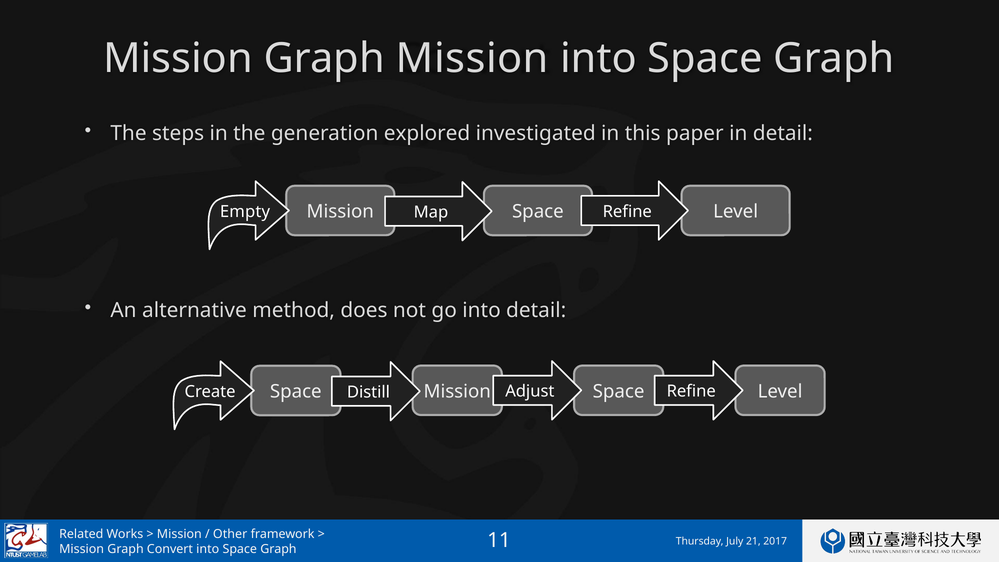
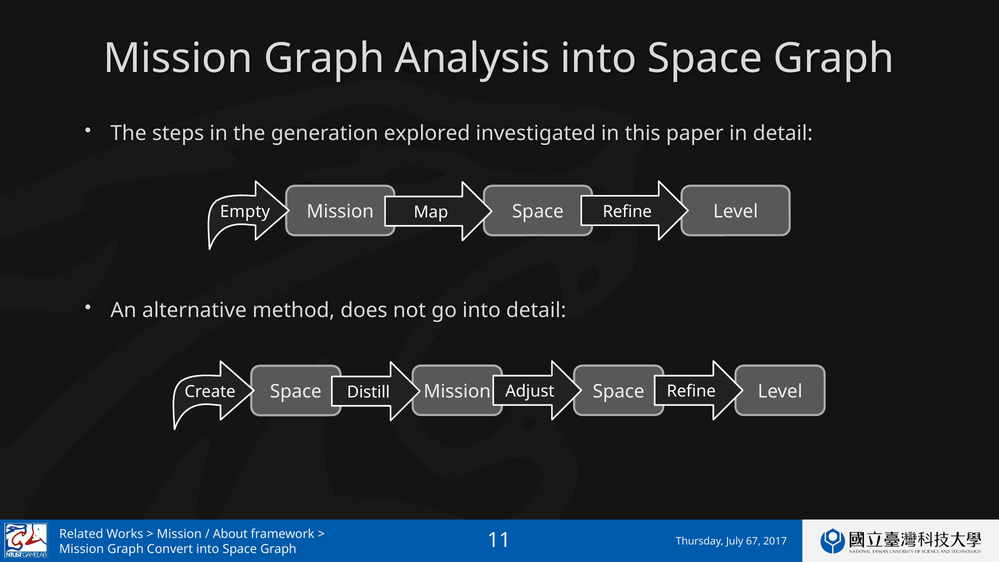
Mission Graph Mission: Mission -> Analysis
Other: Other -> About
21: 21 -> 67
